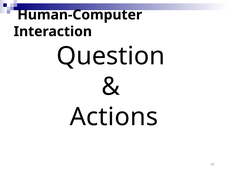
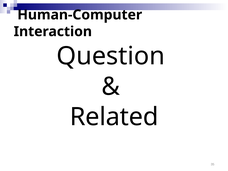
Actions: Actions -> Related
